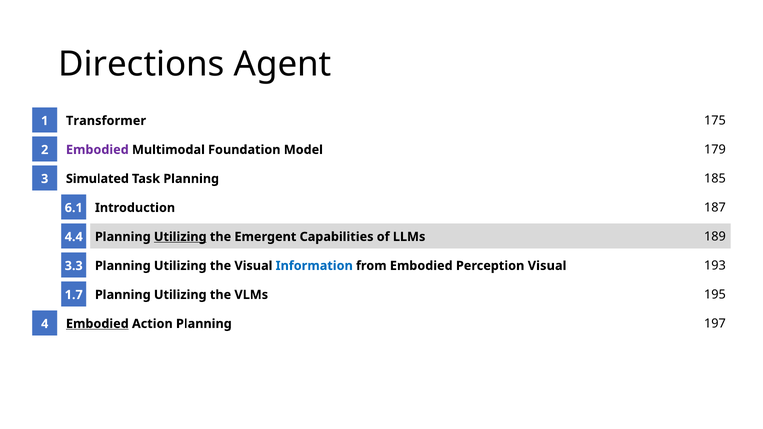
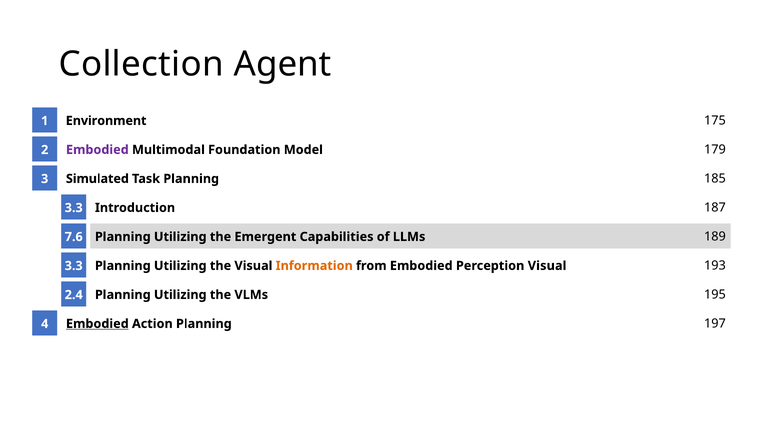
Directions: Directions -> Collection
Transformer: Transformer -> Environment
6.1 at (74, 208): 6.1 -> 3.3
Utilizing at (180, 237) underline: present -> none
4.4: 4.4 -> 7.6
Information colour: blue -> orange
1.7: 1.7 -> 2.4
